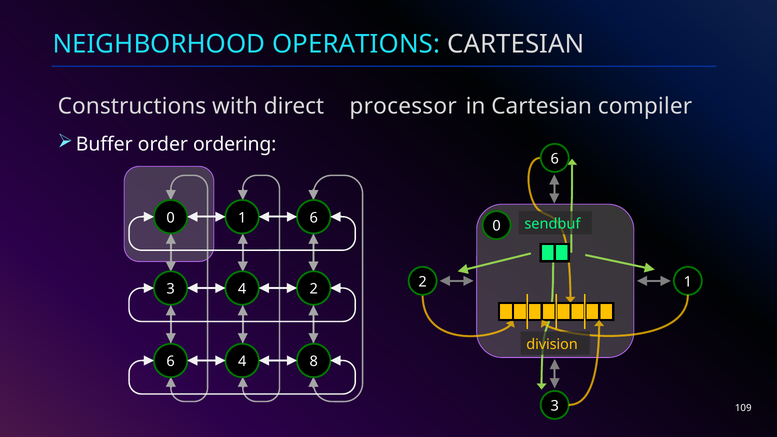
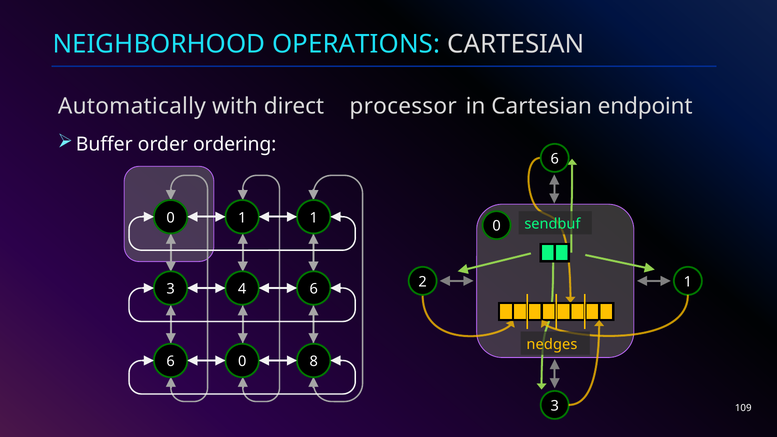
Constructions: Constructions -> Automatically
compiler: compiler -> endpoint
1 6: 6 -> 1
4 2: 2 -> 6
division: division -> nedges
6 4: 4 -> 0
